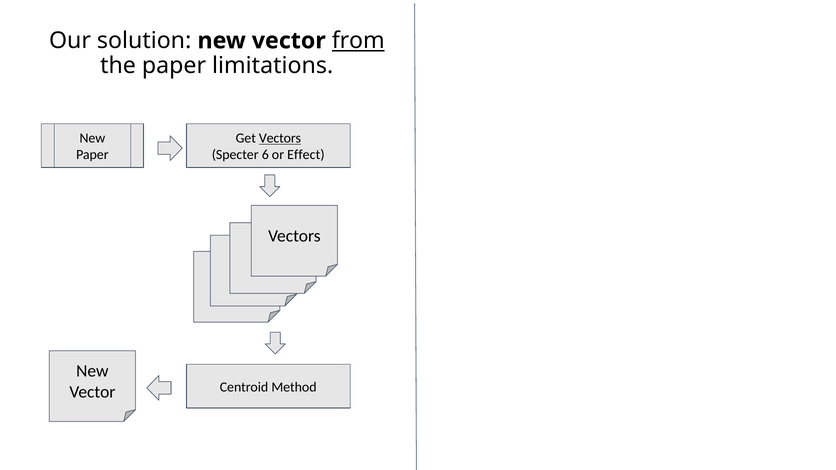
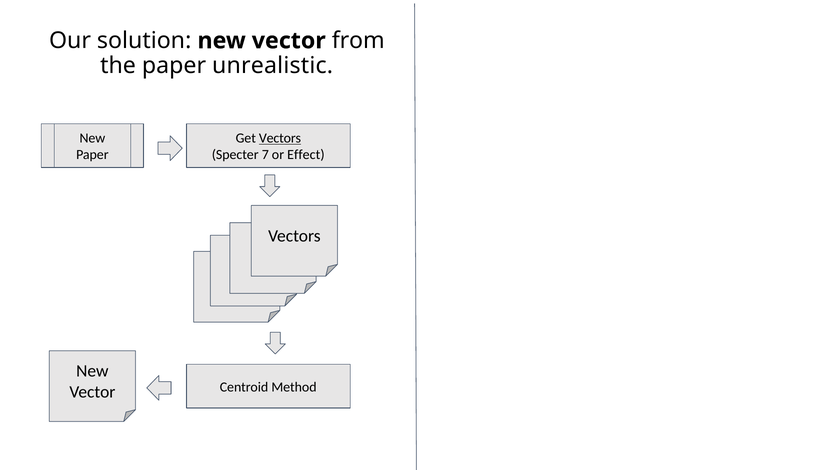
from underline: present -> none
limitations: limitations -> unrealistic
6: 6 -> 7
